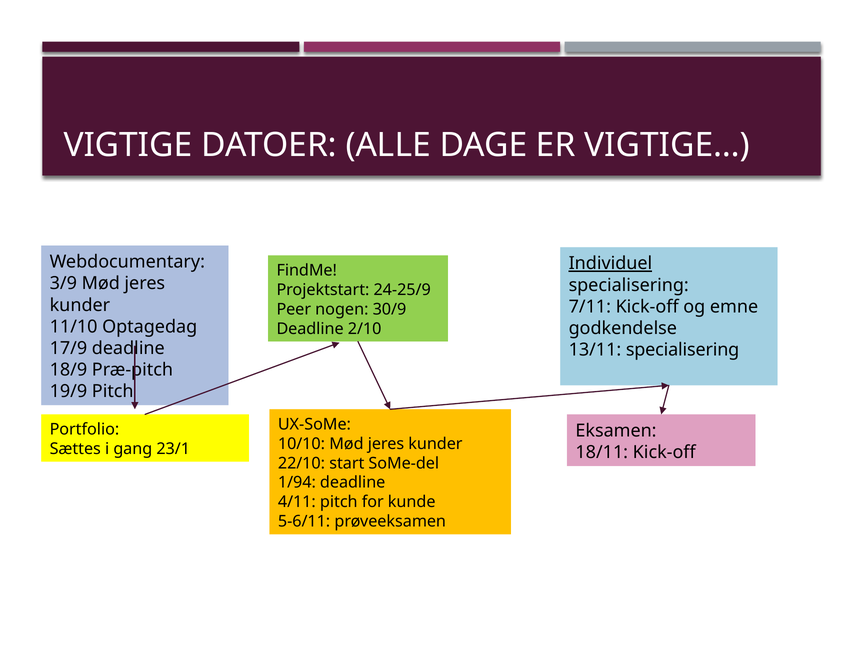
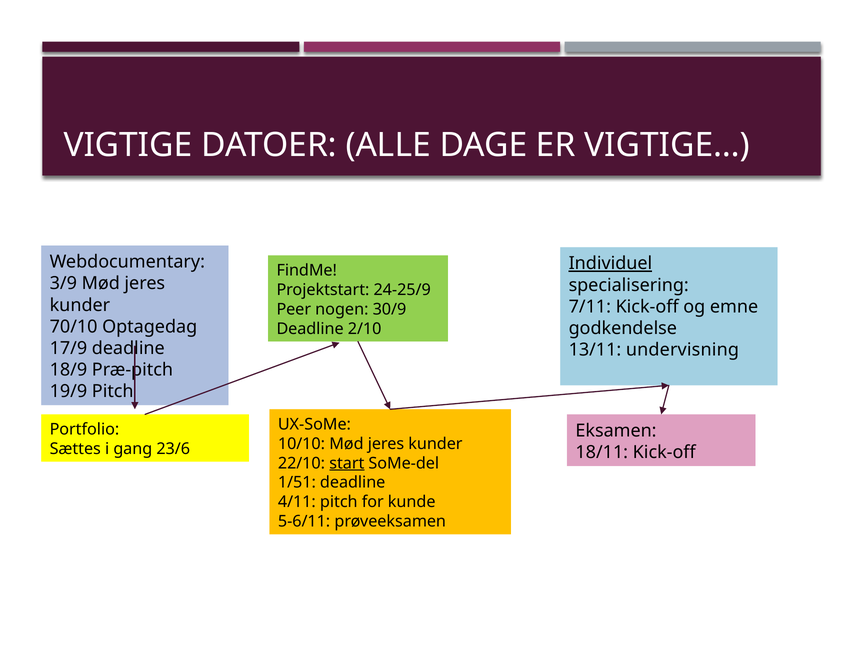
11/10: 11/10 -> 70/10
13/11 specialisering: specialisering -> undervisning
23/1: 23/1 -> 23/6
start underline: none -> present
1/94: 1/94 -> 1/51
